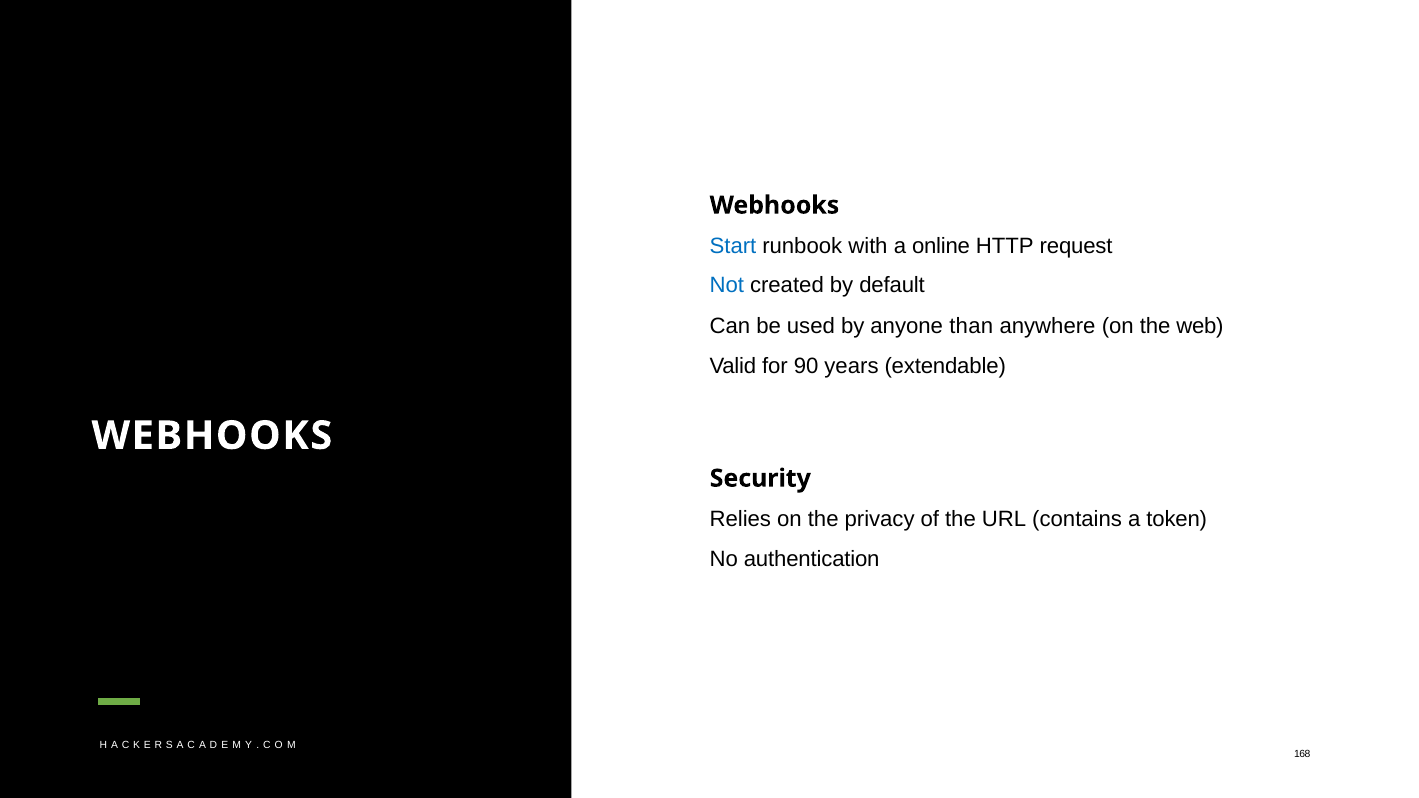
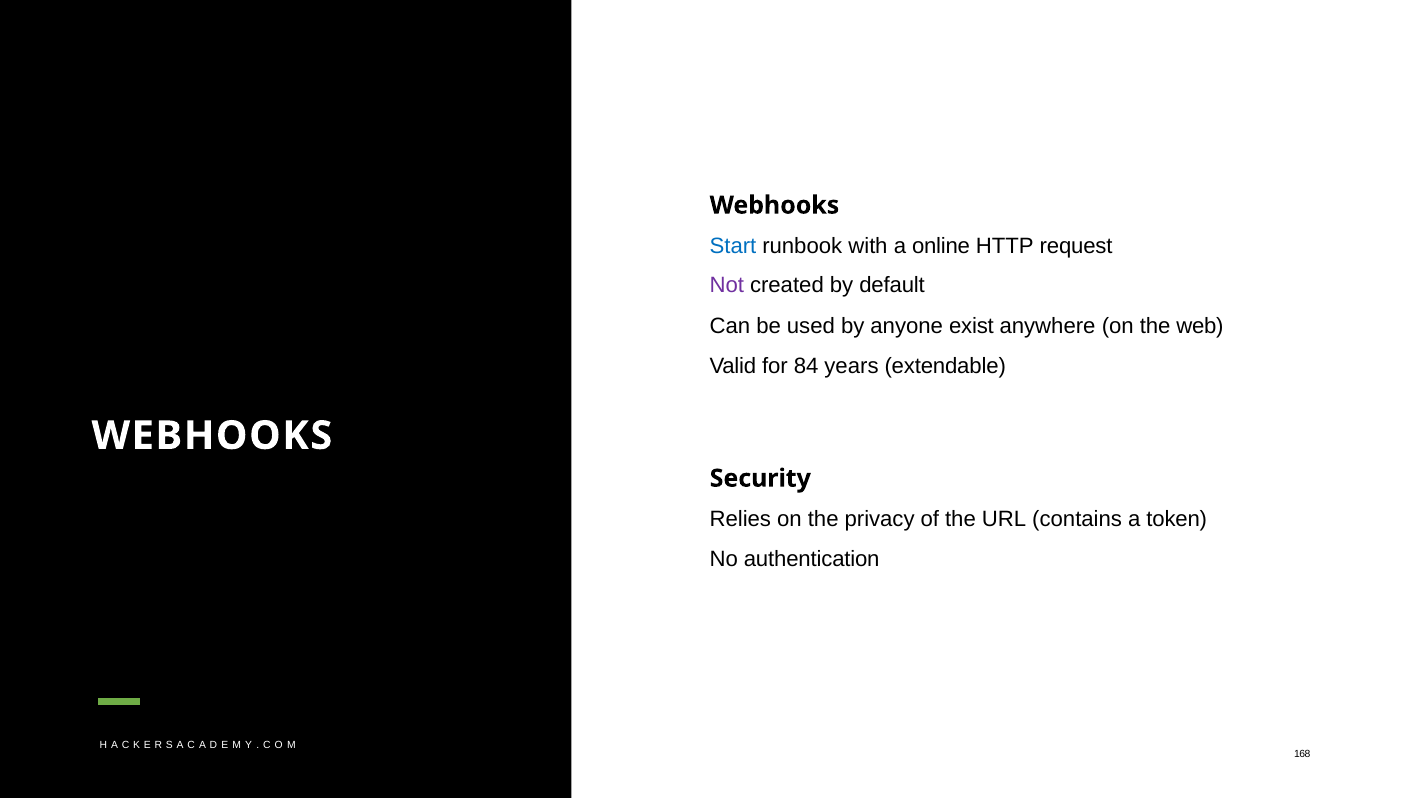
Not colour: blue -> purple
than: than -> exist
90: 90 -> 84
